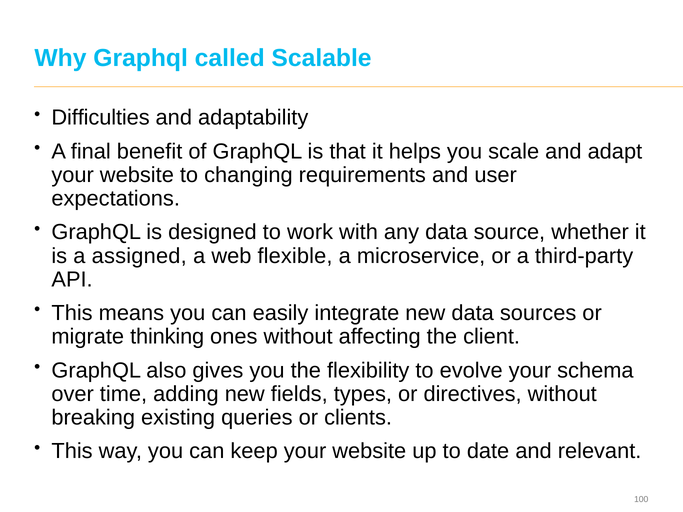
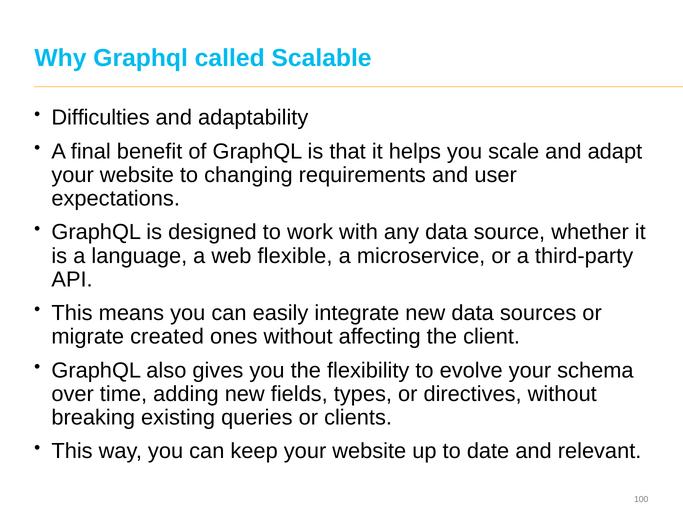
assigned: assigned -> language
thinking: thinking -> created
